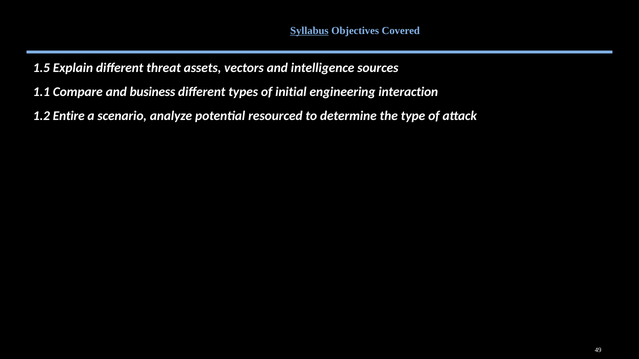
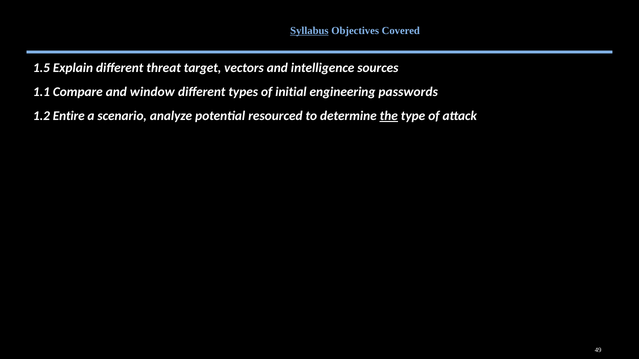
assets: assets -> target
business: business -> window
interaction: interaction -> passwords
the underline: none -> present
